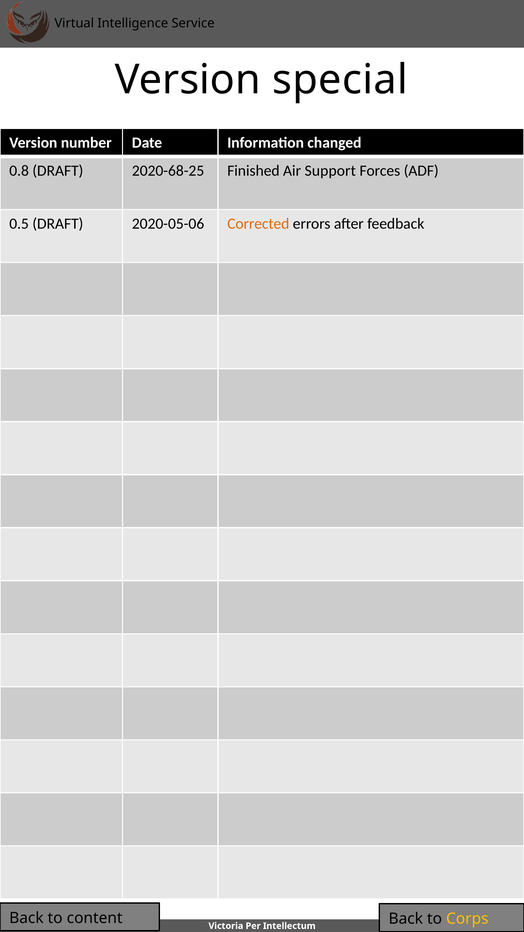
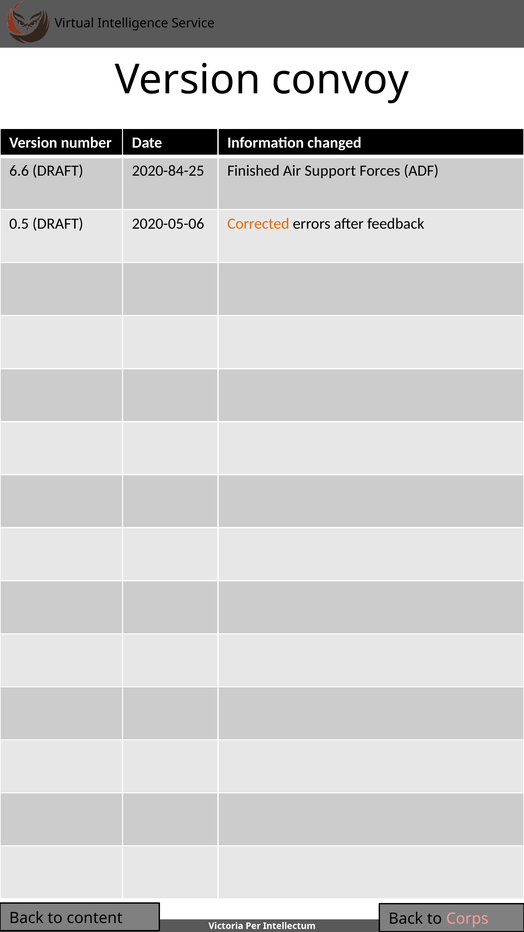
special: special -> convoy
0.8: 0.8 -> 6.6
2020-68-25: 2020-68-25 -> 2020-84-25
Corps colour: yellow -> pink
